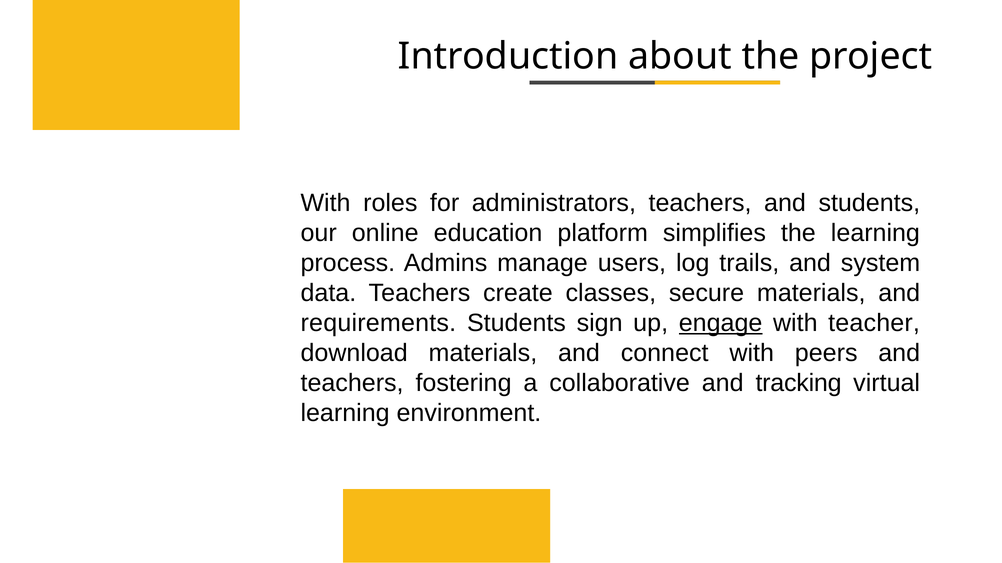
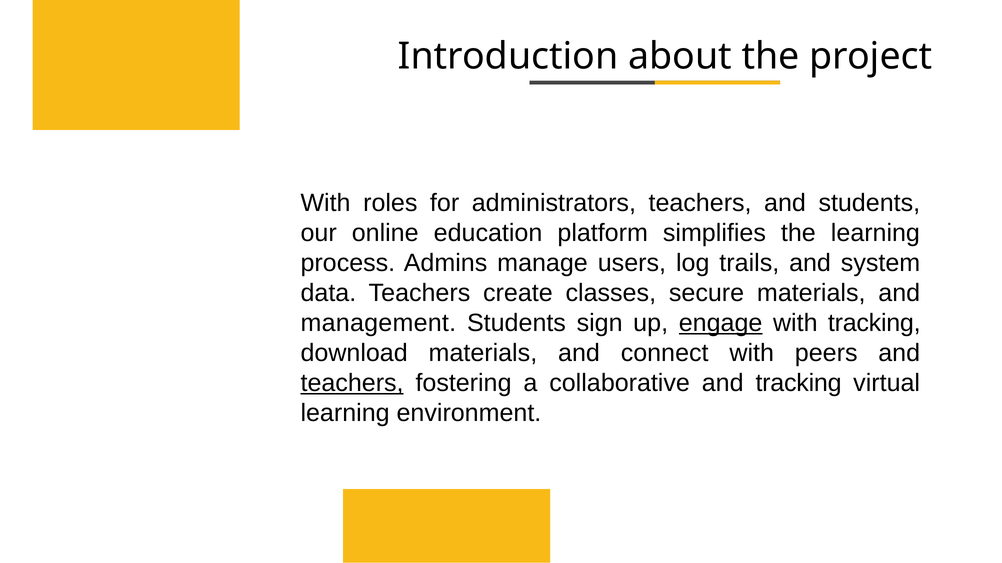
requirements: requirements -> management
with teacher: teacher -> tracking
teachers at (352, 383) underline: none -> present
